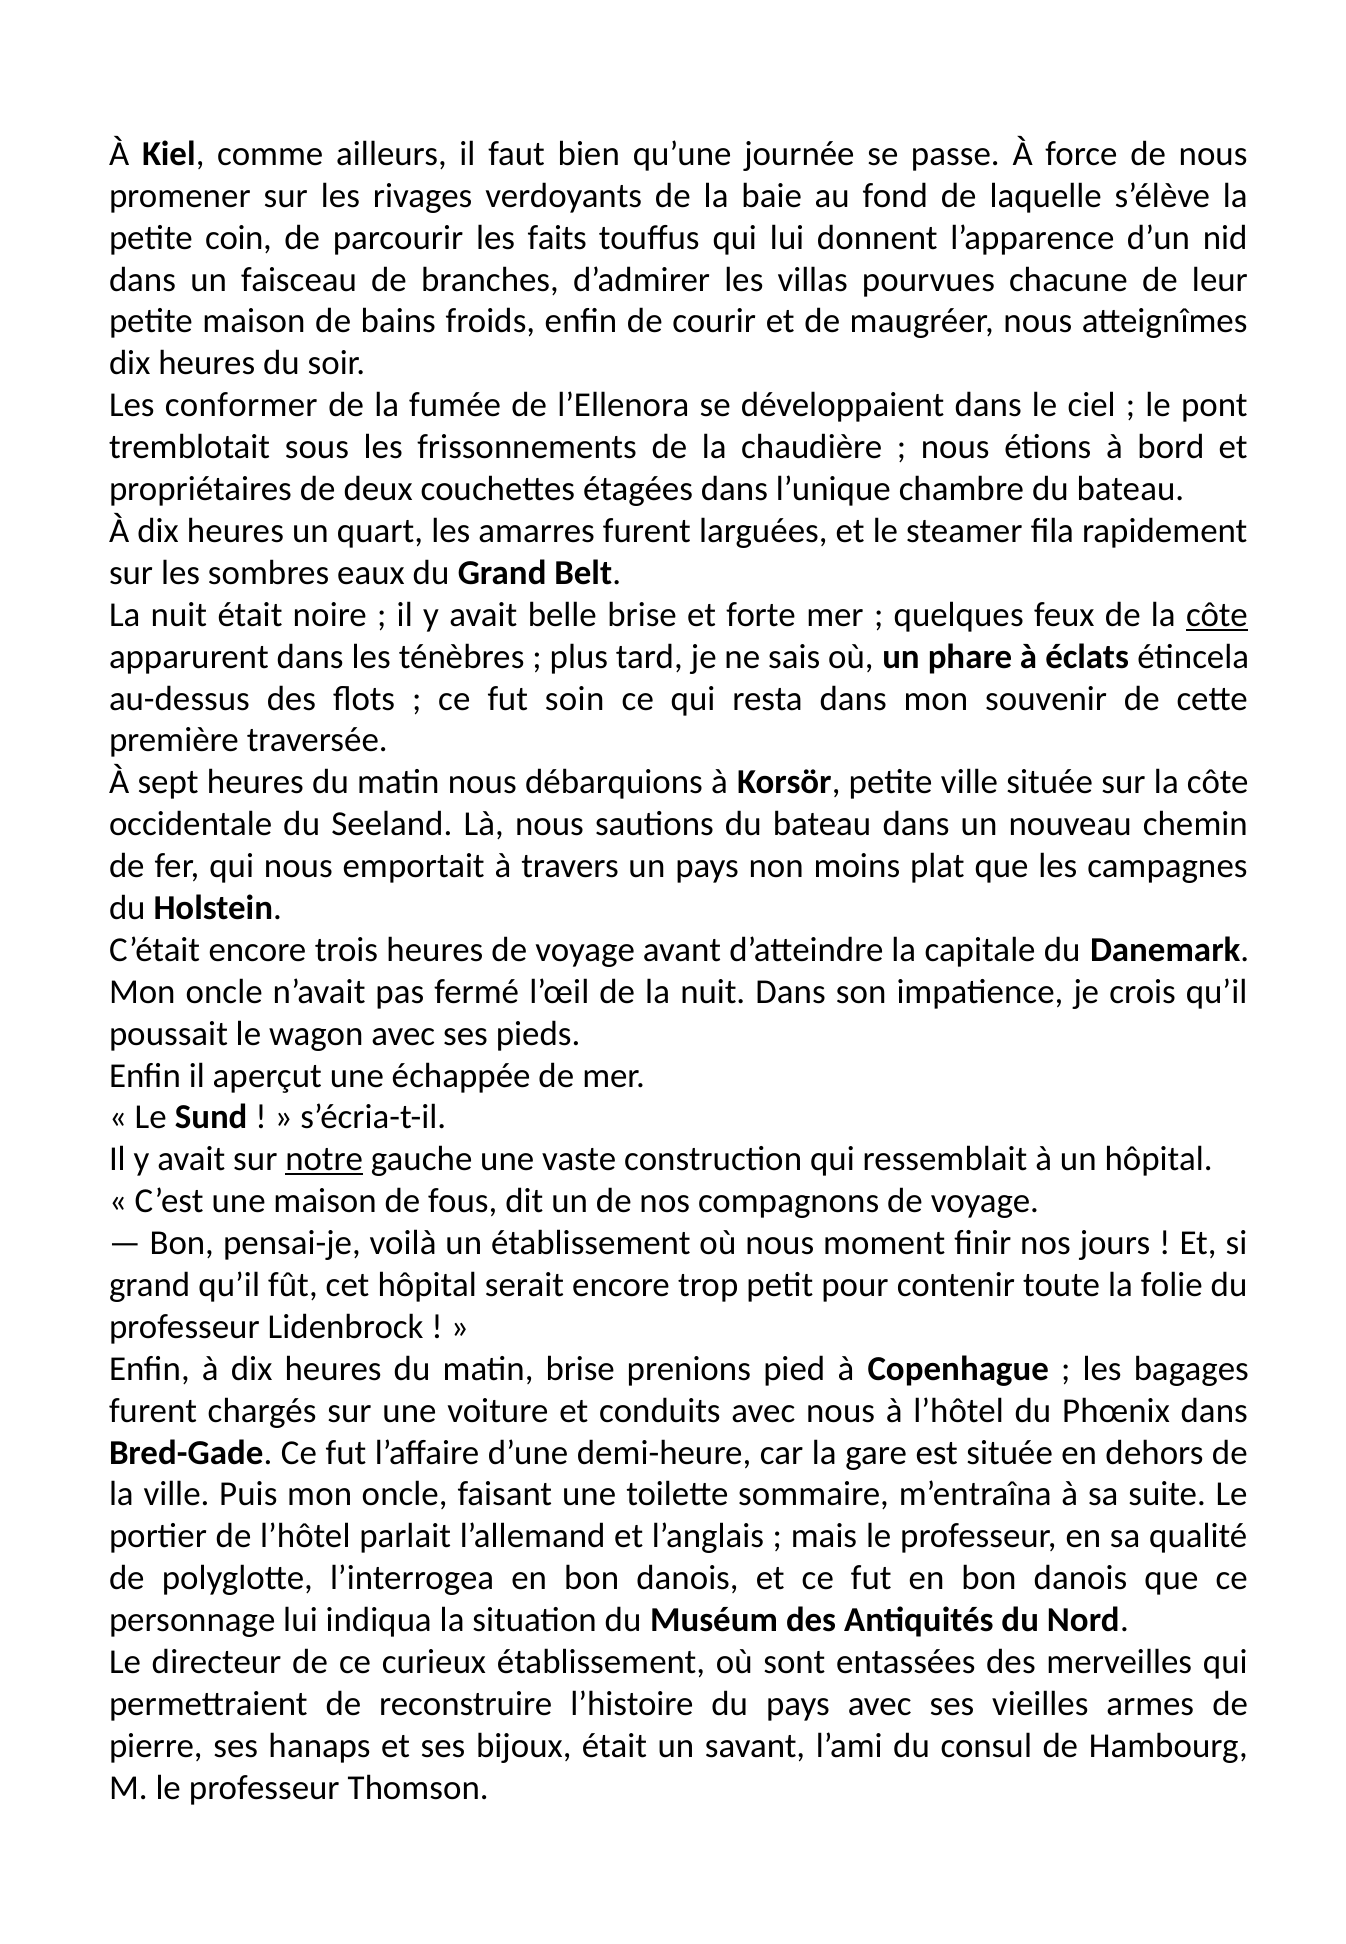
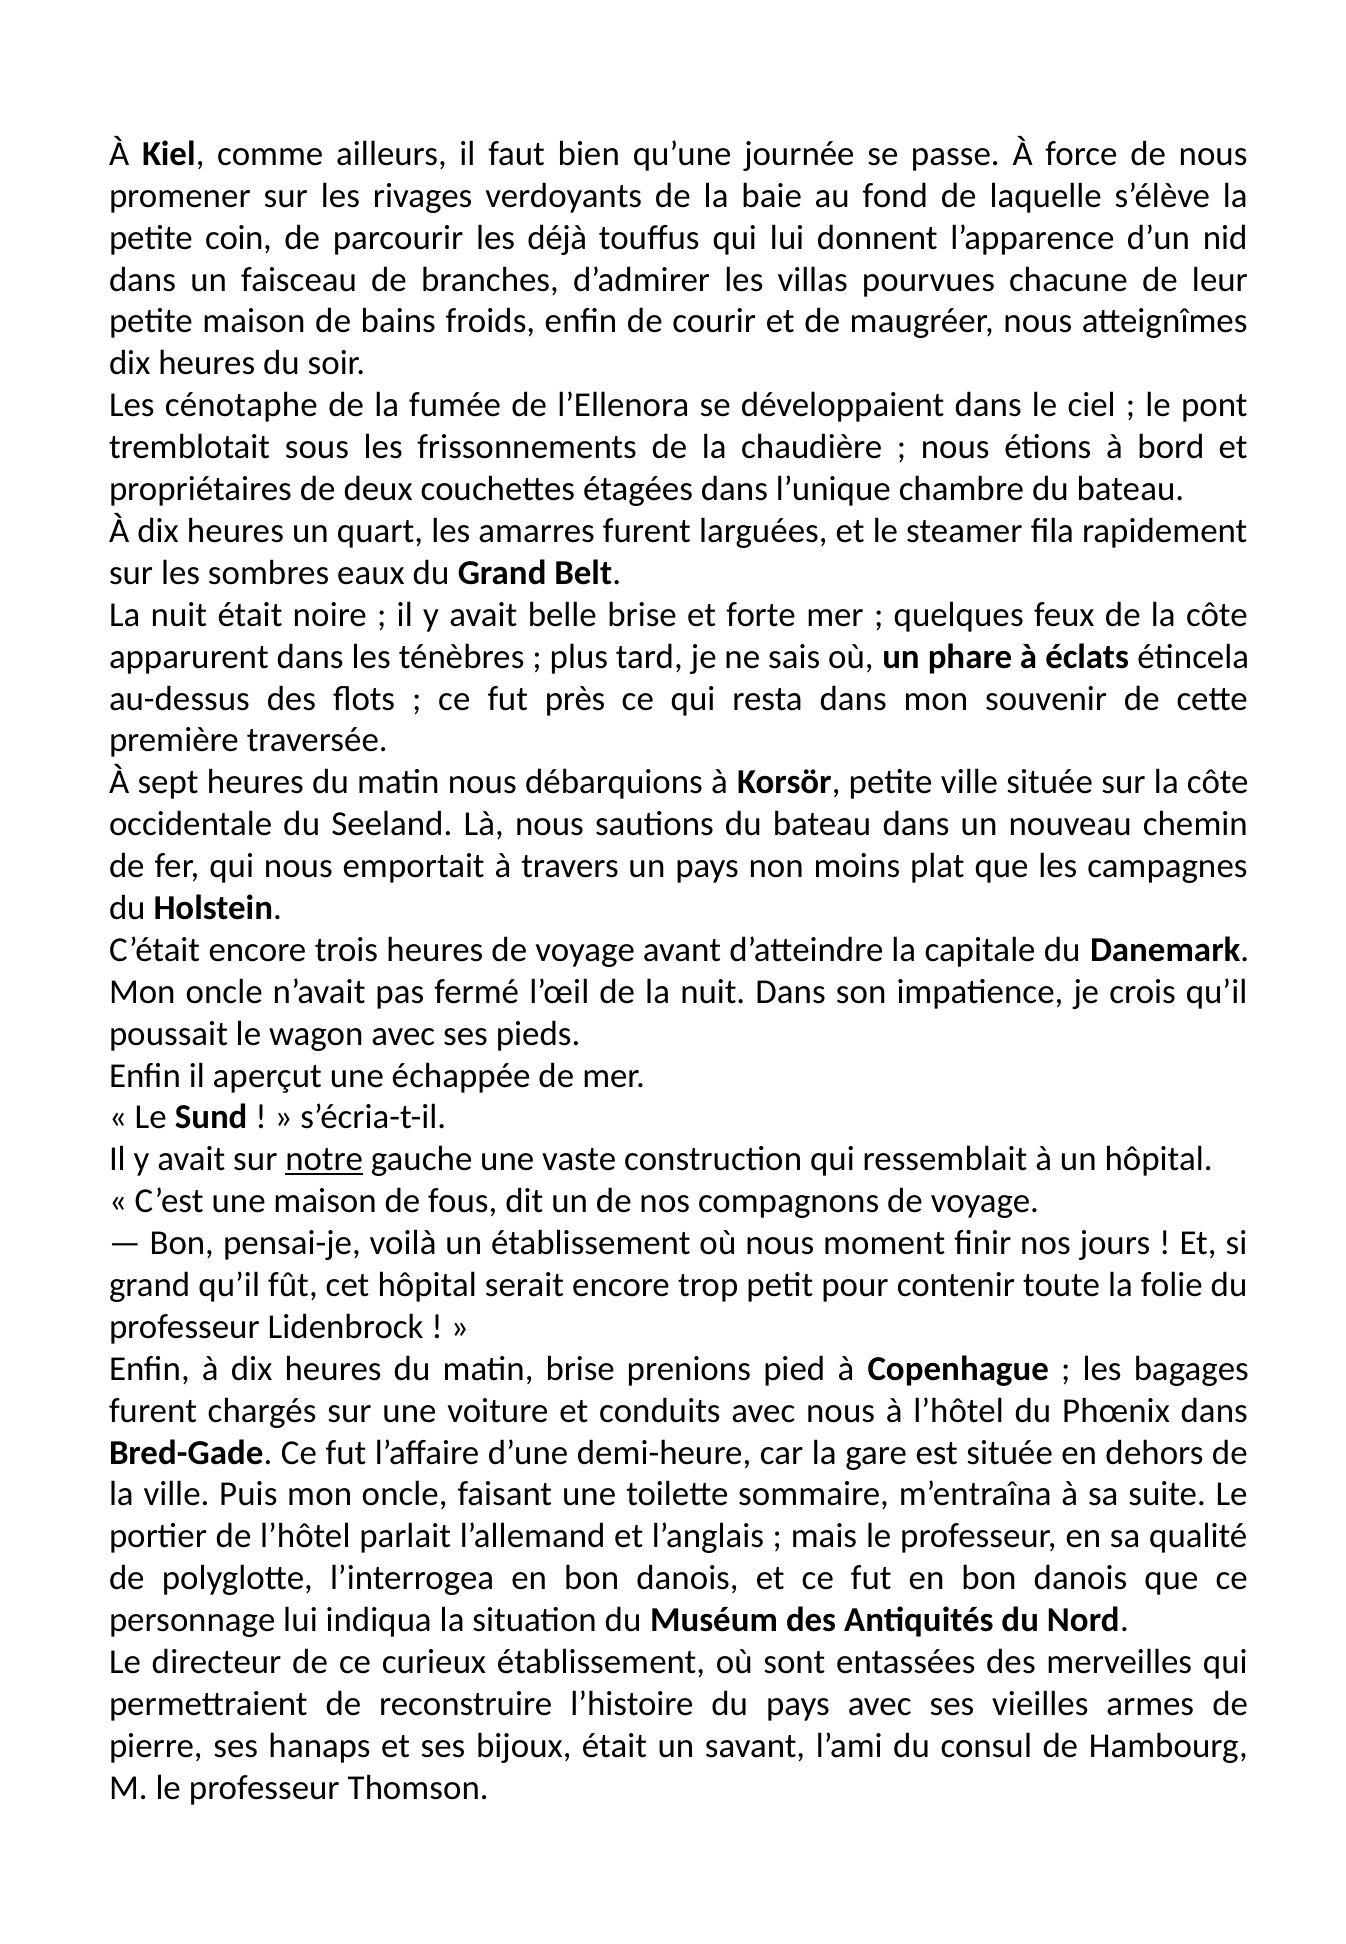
faits: faits -> déjà
conformer: conformer -> cénotaphe
côte at (1217, 615) underline: present -> none
soin: soin -> près
